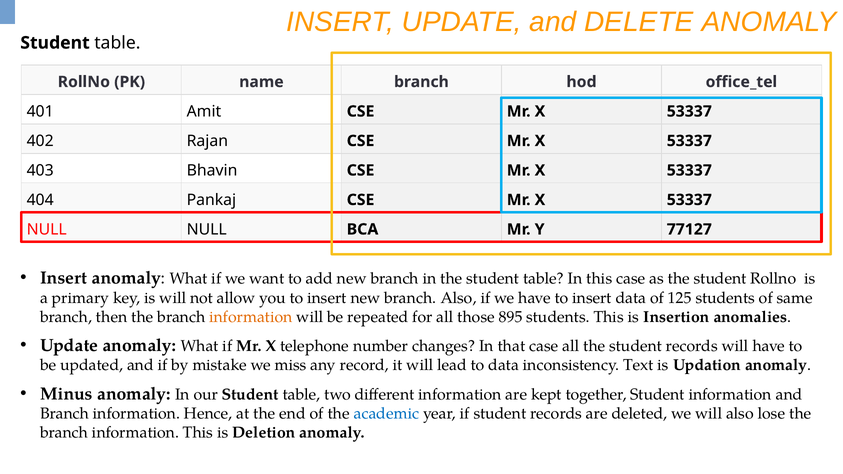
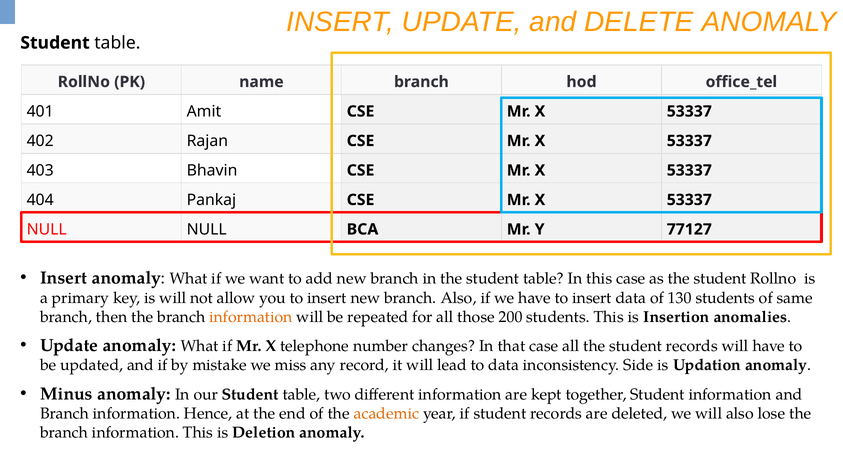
125: 125 -> 130
895: 895 -> 200
Text: Text -> Side
academic colour: blue -> orange
